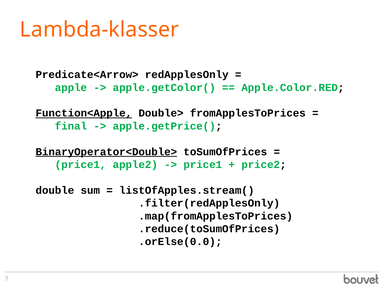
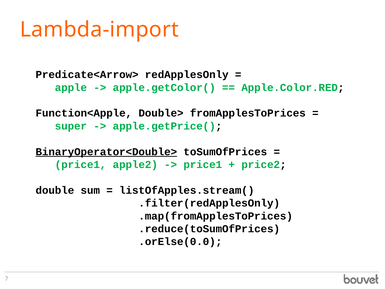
Lambda-klasser: Lambda-klasser -> Lambda-import
Function<Apple underline: present -> none
final: final -> super
